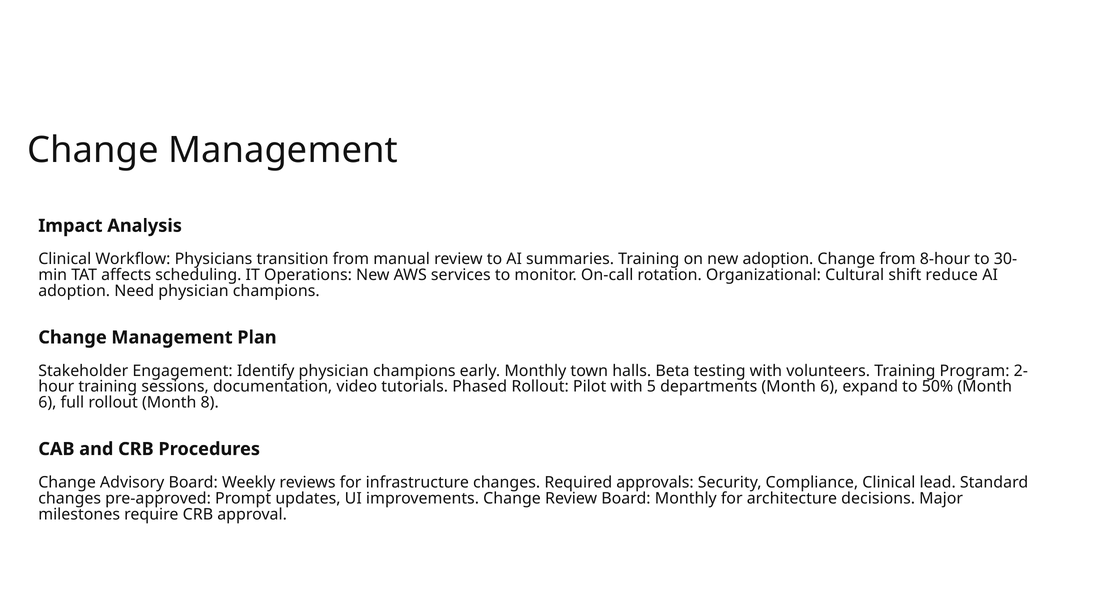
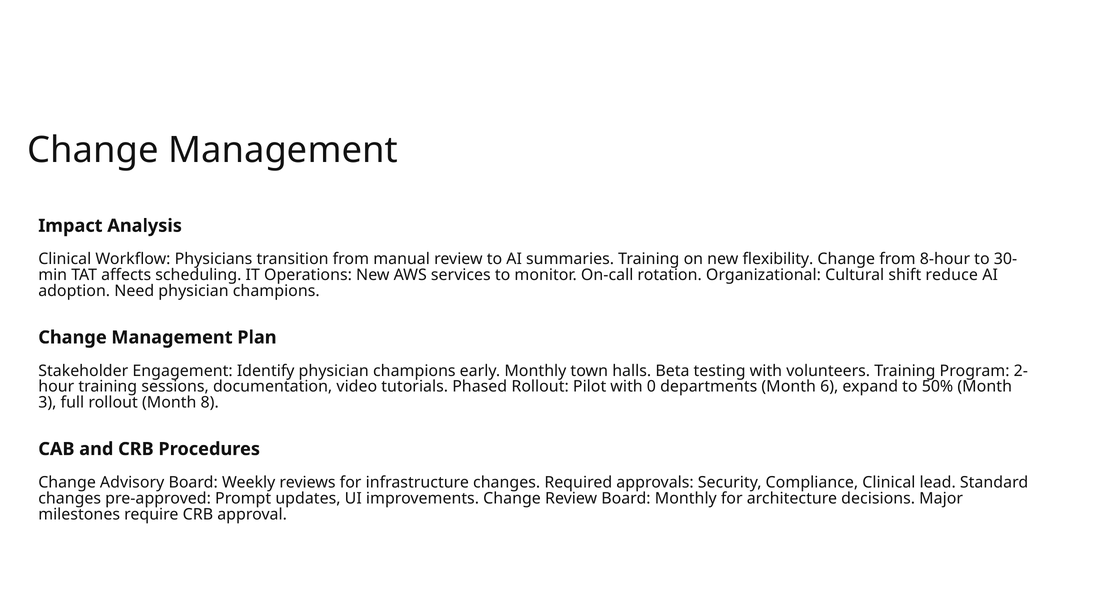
new adoption: adoption -> flexibility
5: 5 -> 0
6 at (47, 403): 6 -> 3
